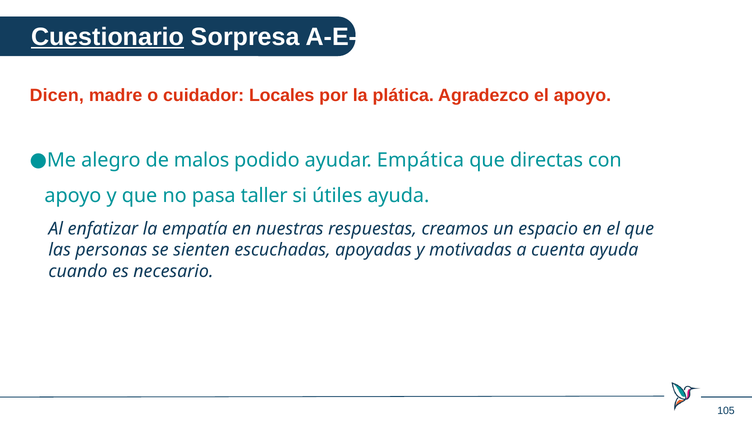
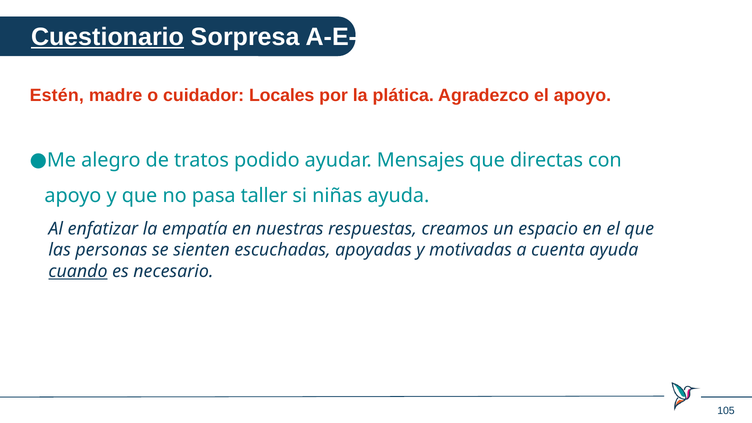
Dicen: Dicen -> Estén
malos: malos -> tratos
Empática: Empática -> Mensajes
útiles: útiles -> niñas
cuando underline: none -> present
